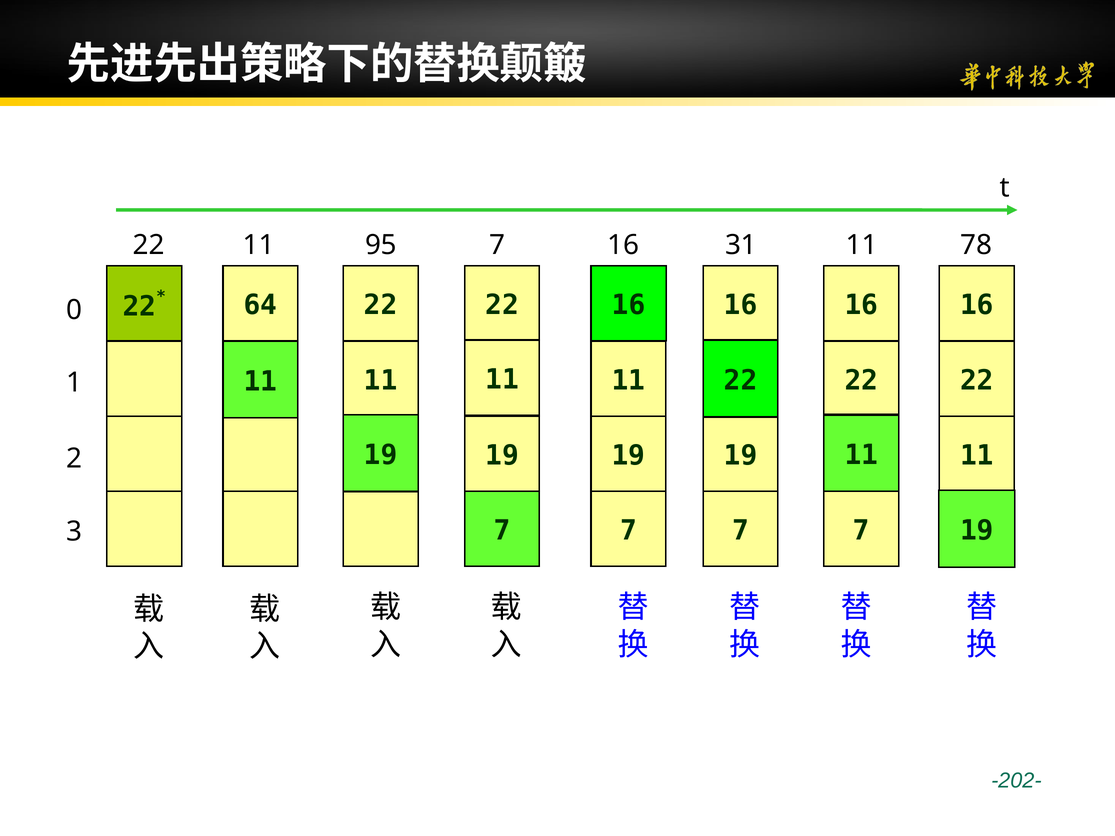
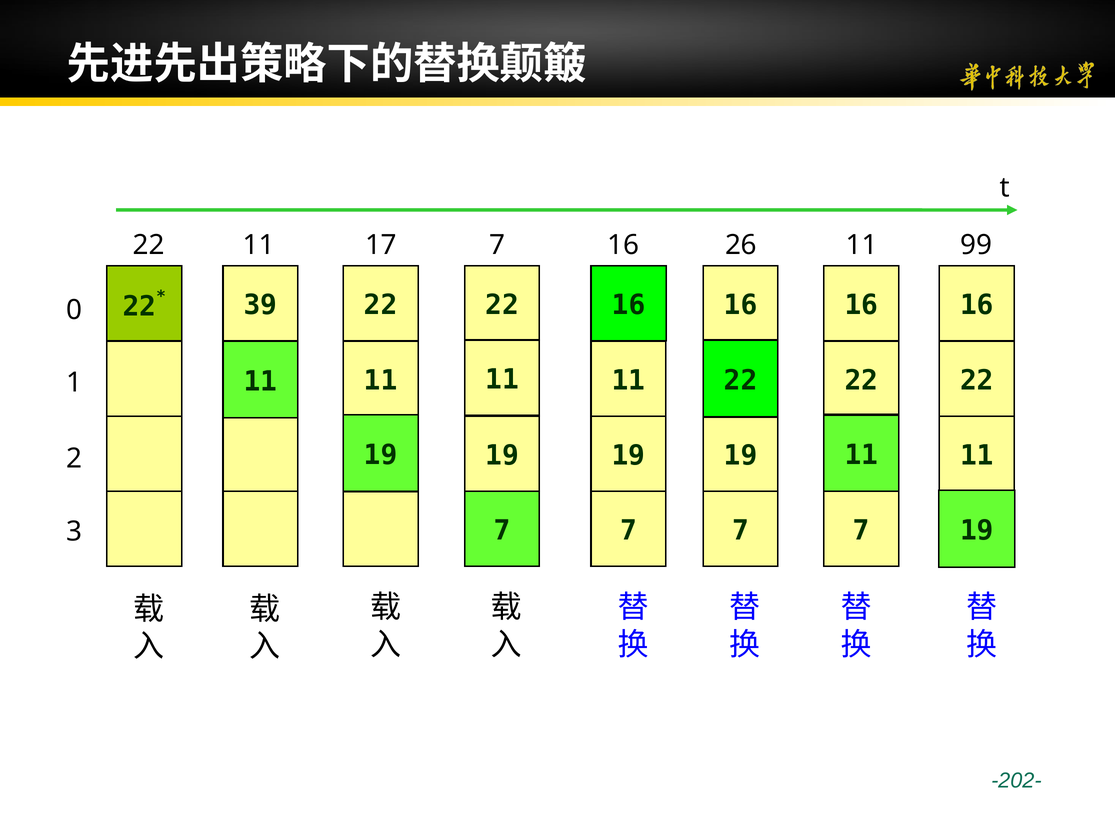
95: 95 -> 17
31: 31 -> 26
78: 78 -> 99
64: 64 -> 39
